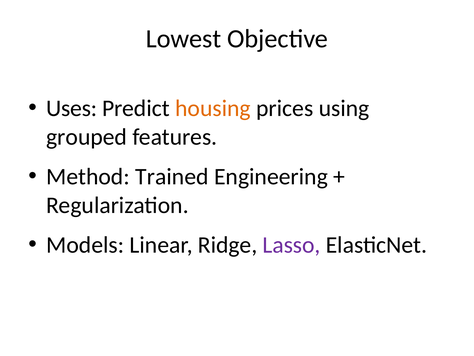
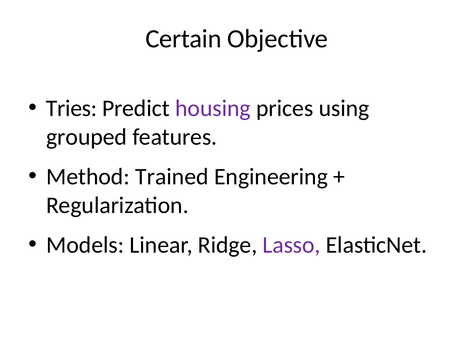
Lowest: Lowest -> Certain
Uses: Uses -> Tries
housing colour: orange -> purple
